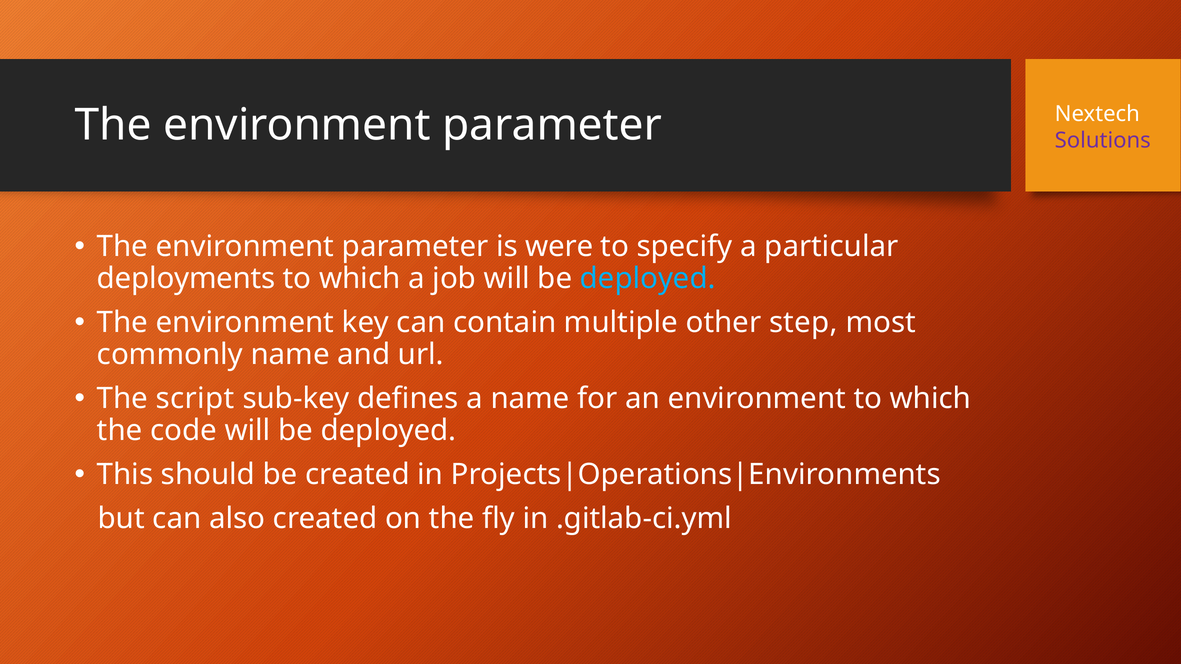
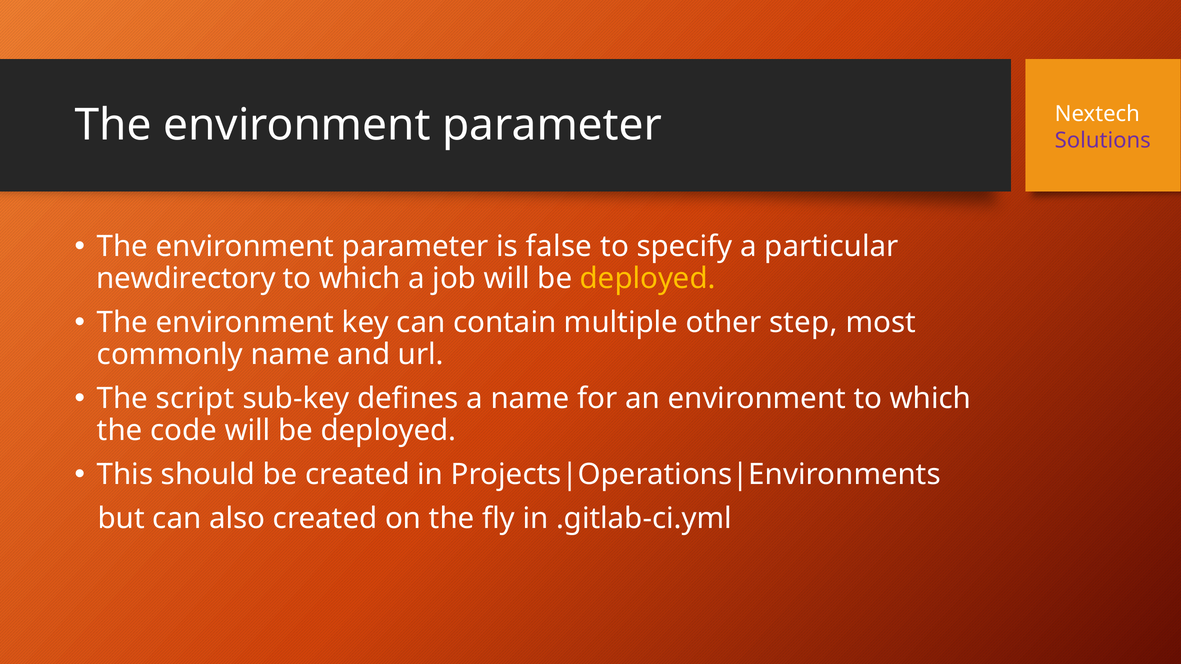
were: were -> false
deployments: deployments -> newdirectory
deployed at (648, 278) colour: light blue -> yellow
